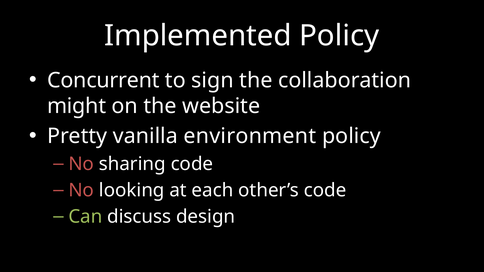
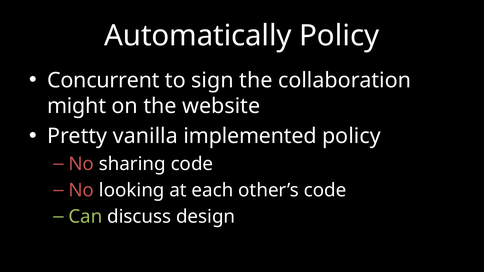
Implemented: Implemented -> Automatically
environment: environment -> implemented
